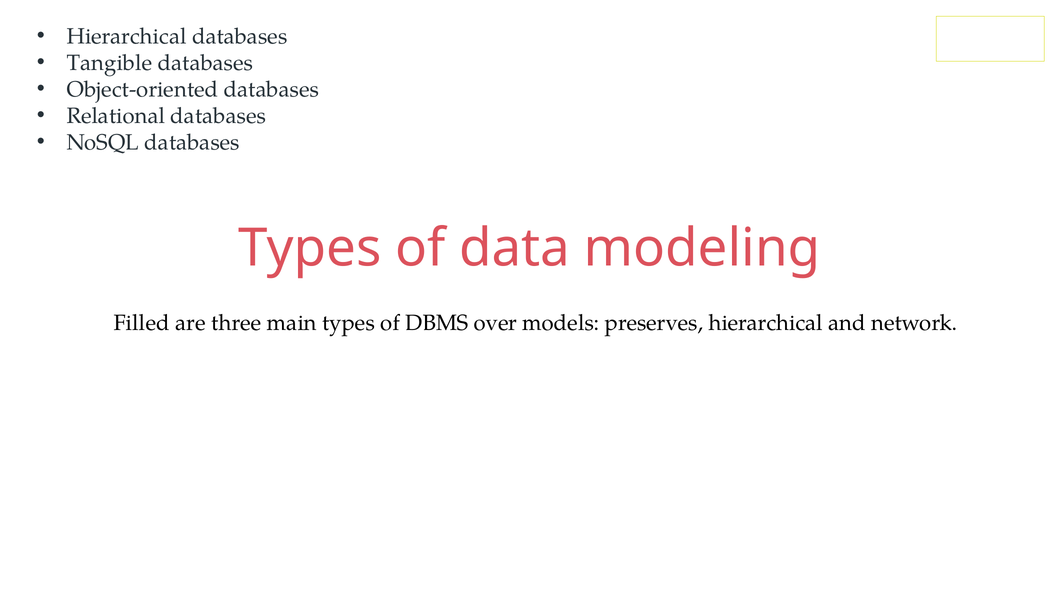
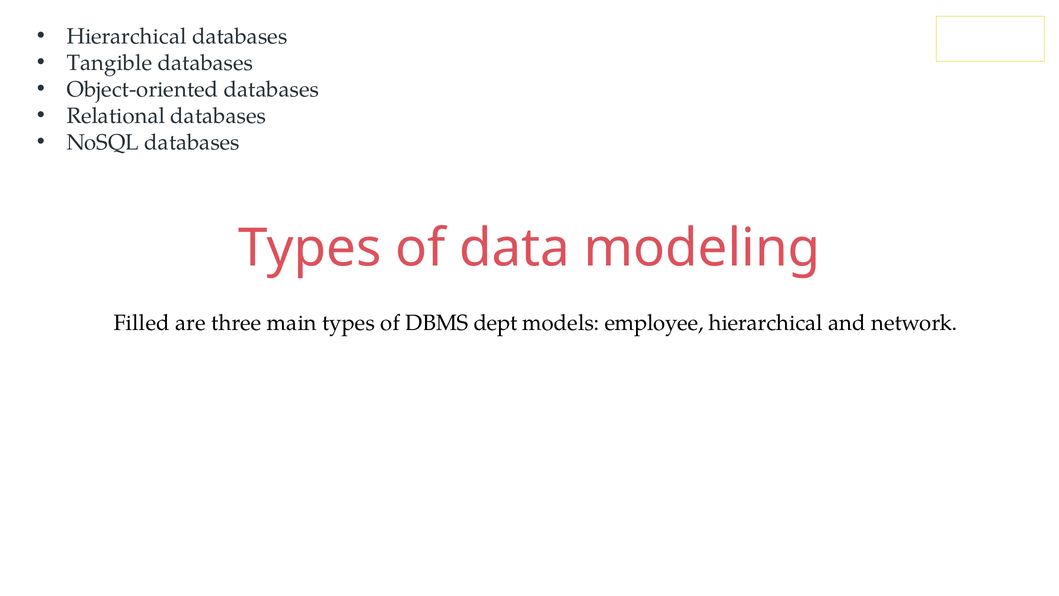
over: over -> dept
preserves: preserves -> employee
